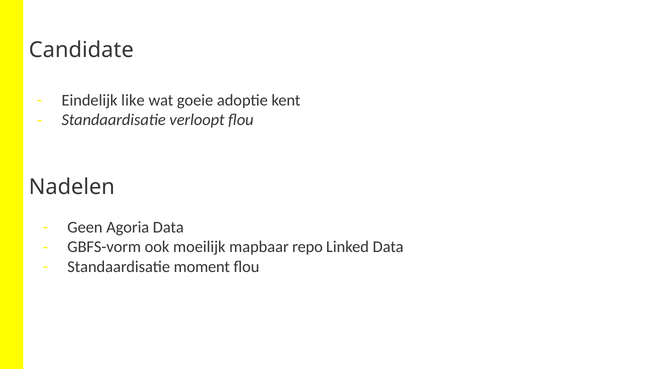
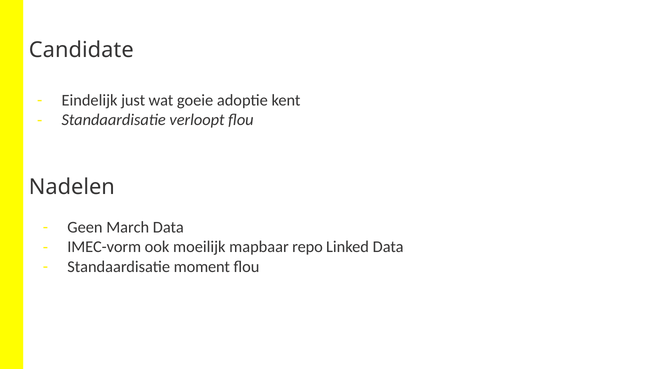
like: like -> just
Agoria: Agoria -> March
GBFS-vorm: GBFS-vorm -> IMEC-vorm
